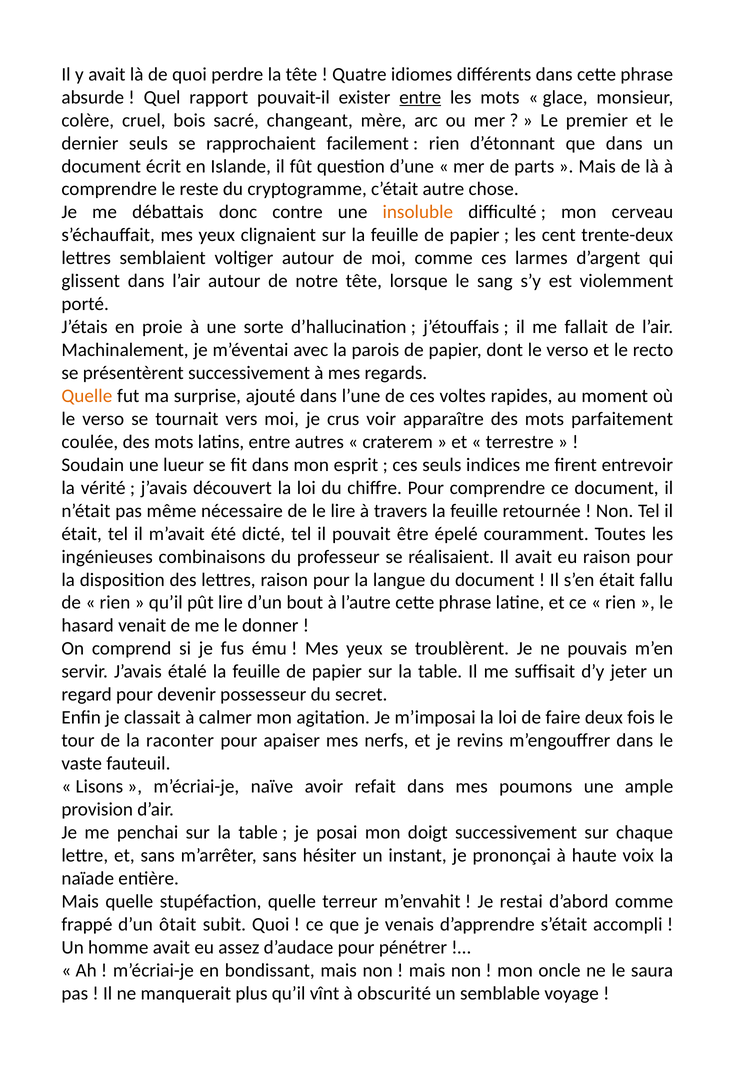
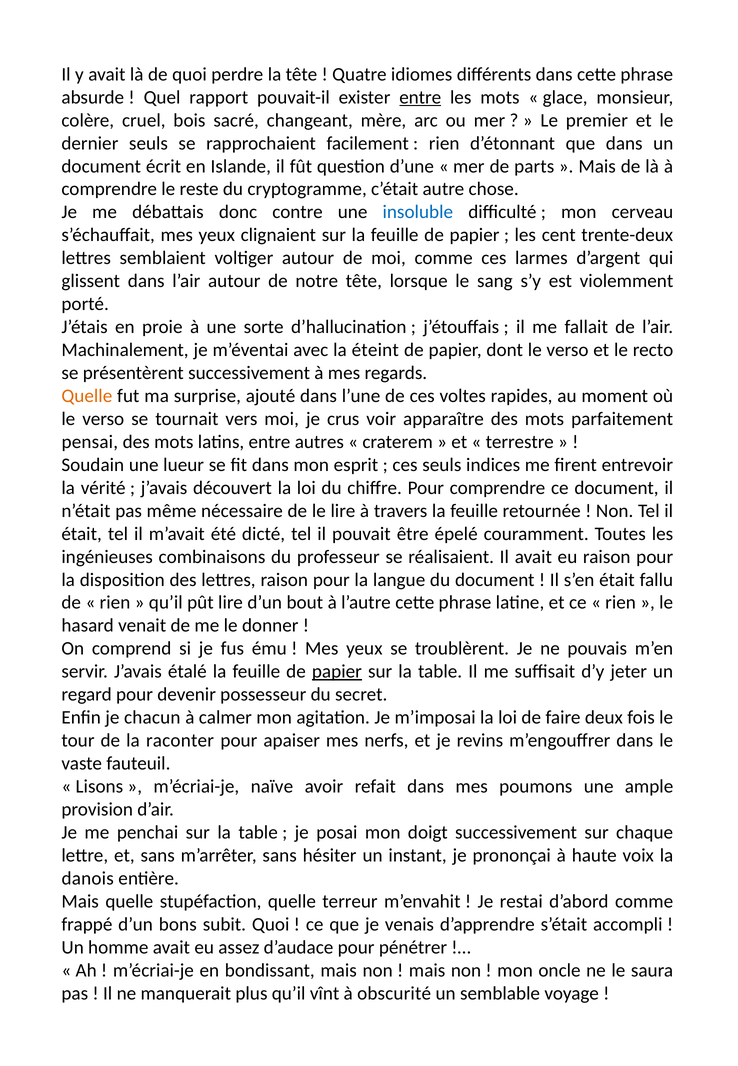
insoluble colour: orange -> blue
parois: parois -> éteint
coulée: coulée -> pensai
papier at (337, 672) underline: none -> present
classait: classait -> chacun
naïade: naïade -> danois
ôtait: ôtait -> bons
